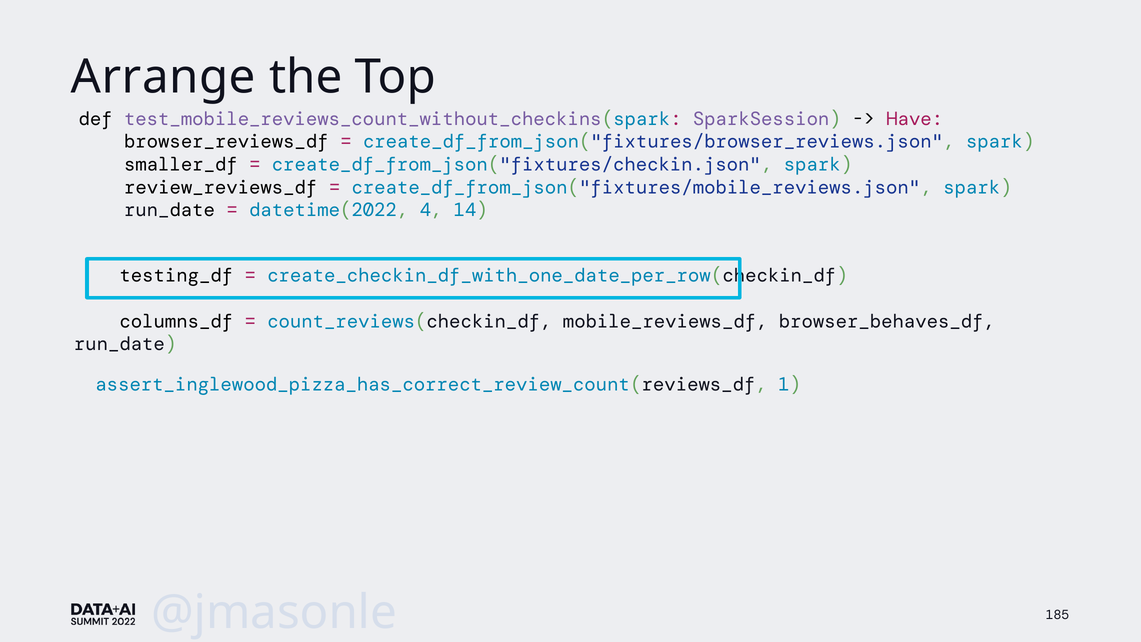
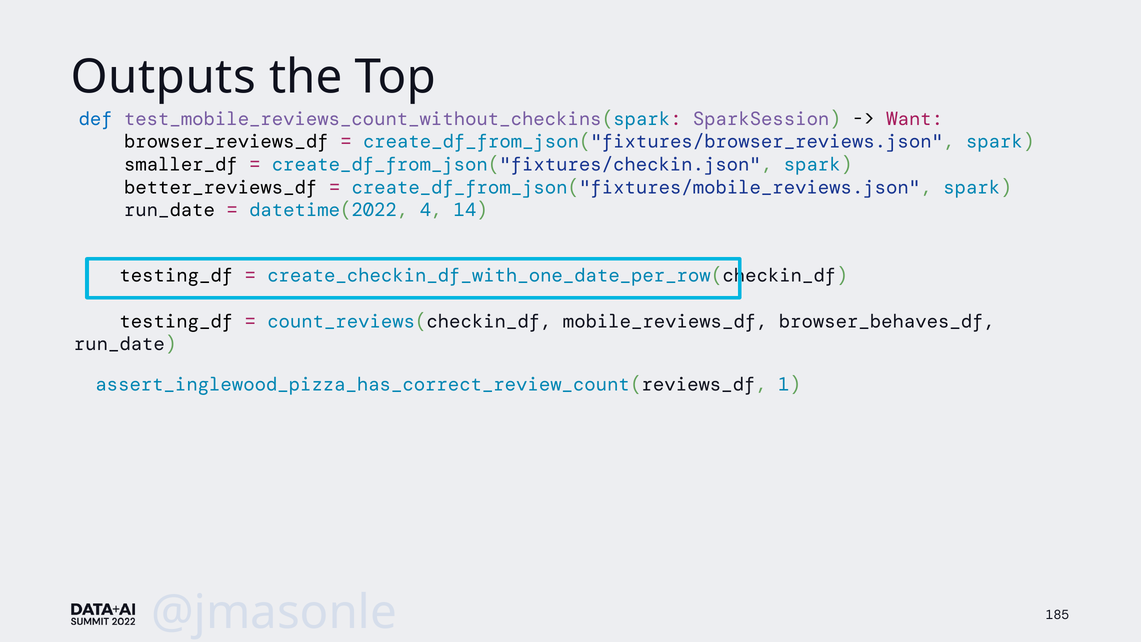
Arrange: Arrange -> Outputs
def colour: black -> blue
Have: Have -> Want
review_reviews_df: review_reviews_df -> better_reviews_df
columns_df at (176, 321): columns_df -> testing_df
